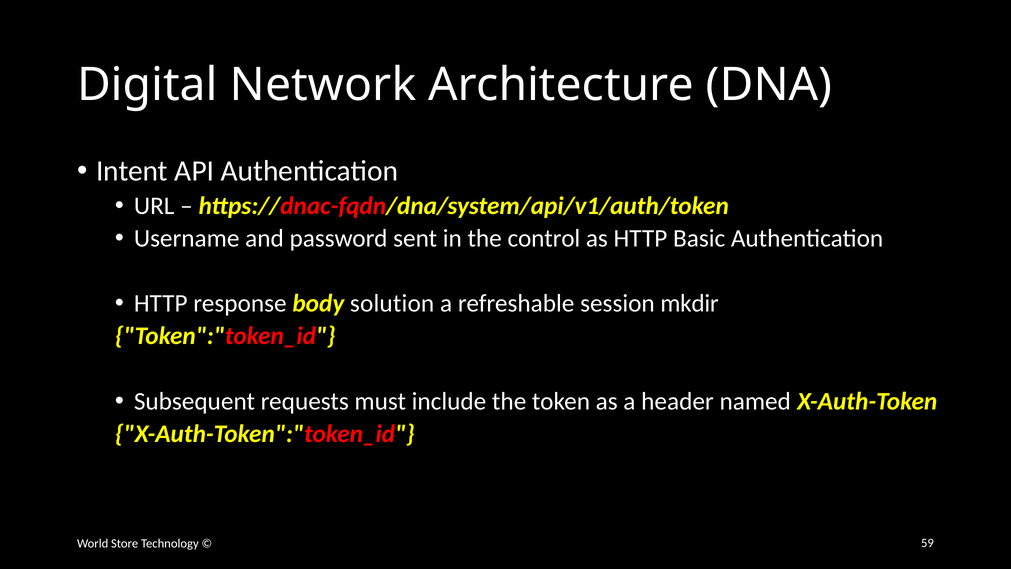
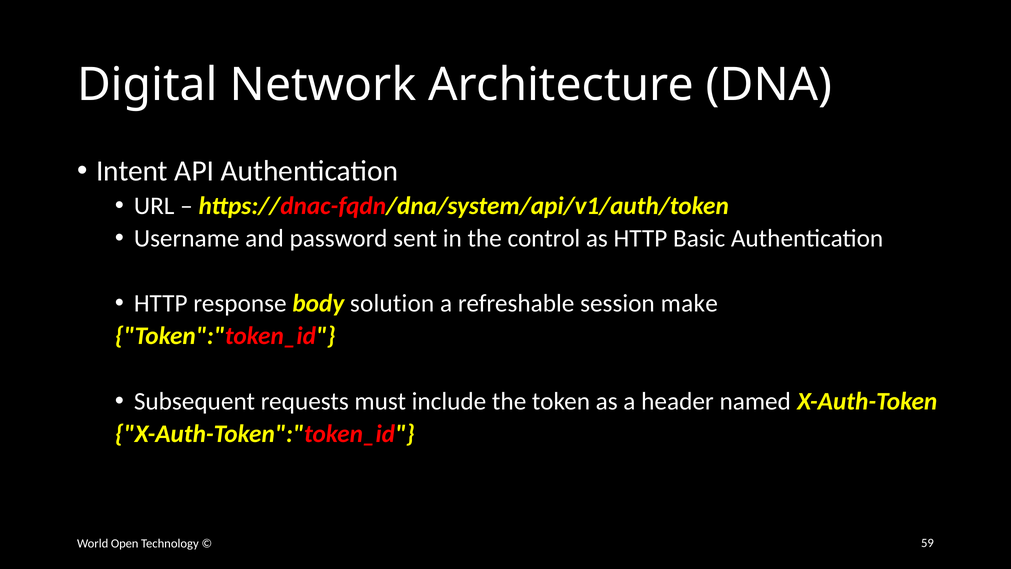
mkdir: mkdir -> make
Store: Store -> Open
